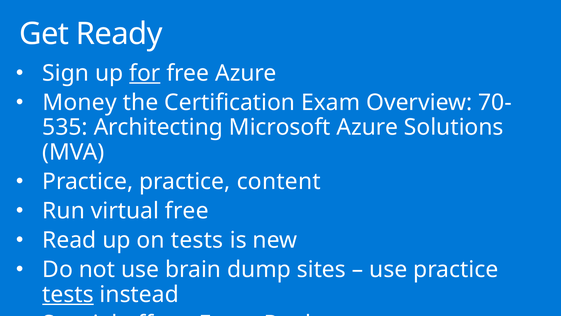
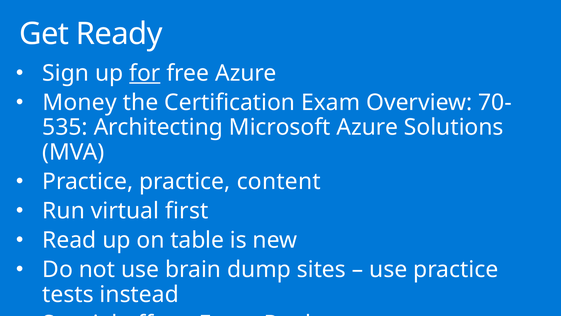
virtual free: free -> first
on tests: tests -> table
tests at (68, 294) underline: present -> none
